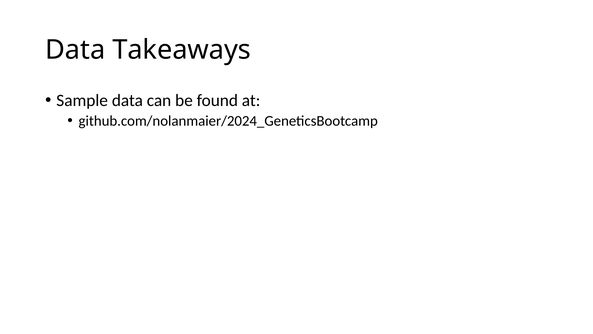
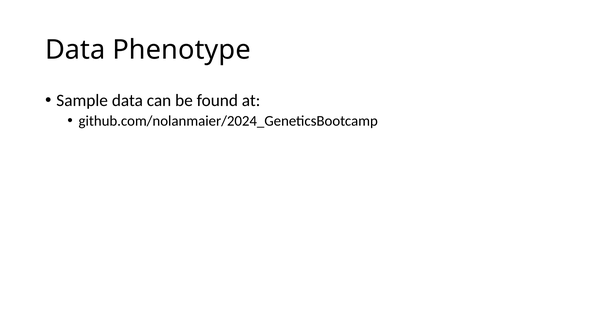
Takeaways: Takeaways -> Phenotype
